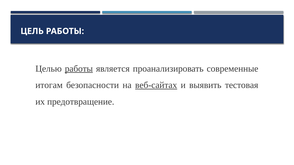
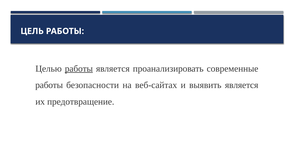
итогам at (49, 85): итогам -> работы
веб-сайтах underline: present -> none
выявить тестовая: тестовая -> является
